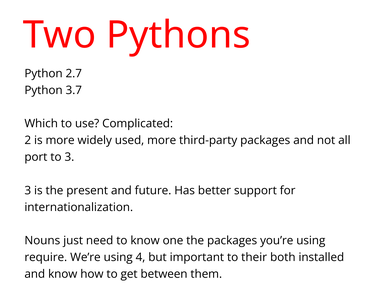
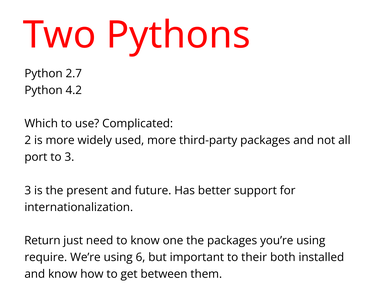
3.7: 3.7 -> 4.2
Nouns: Nouns -> Return
4: 4 -> 6
